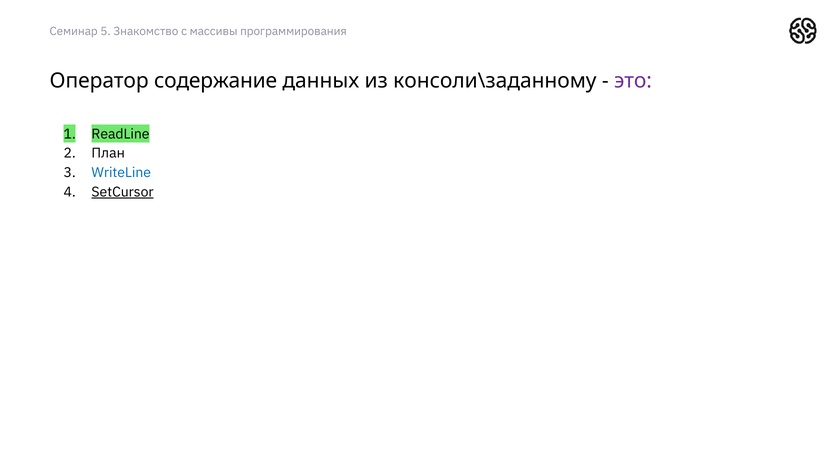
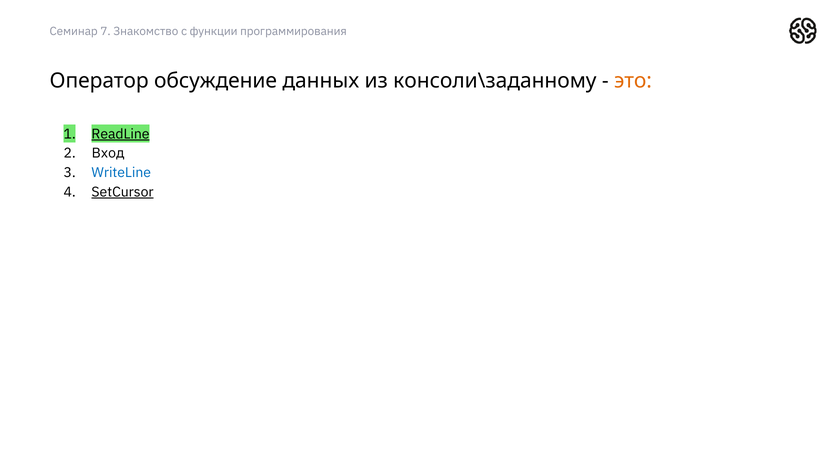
5: 5 -> 7
массивы: массивы -> функции
содержание: содержание -> обсуждение
это colour: purple -> orange
ReadLine underline: none -> present
План: План -> Вход
